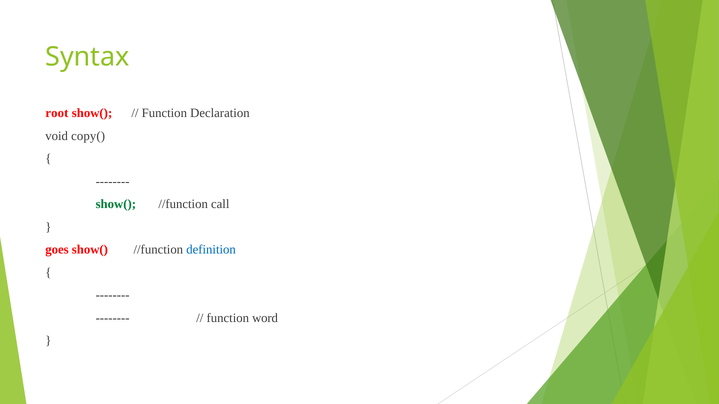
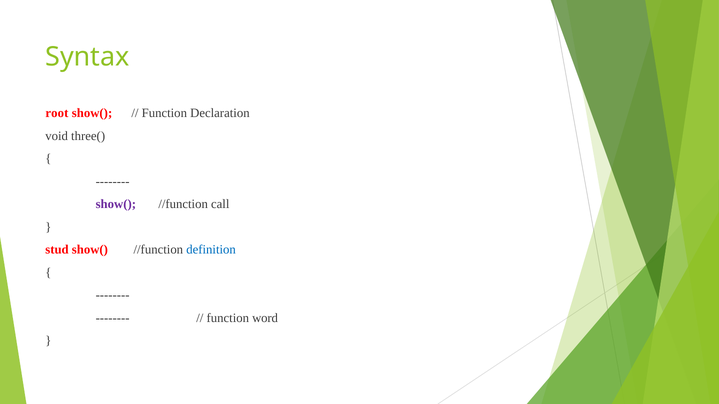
copy(: copy( -> three(
show( at (116, 204) colour: green -> purple
goes: goes -> stud
